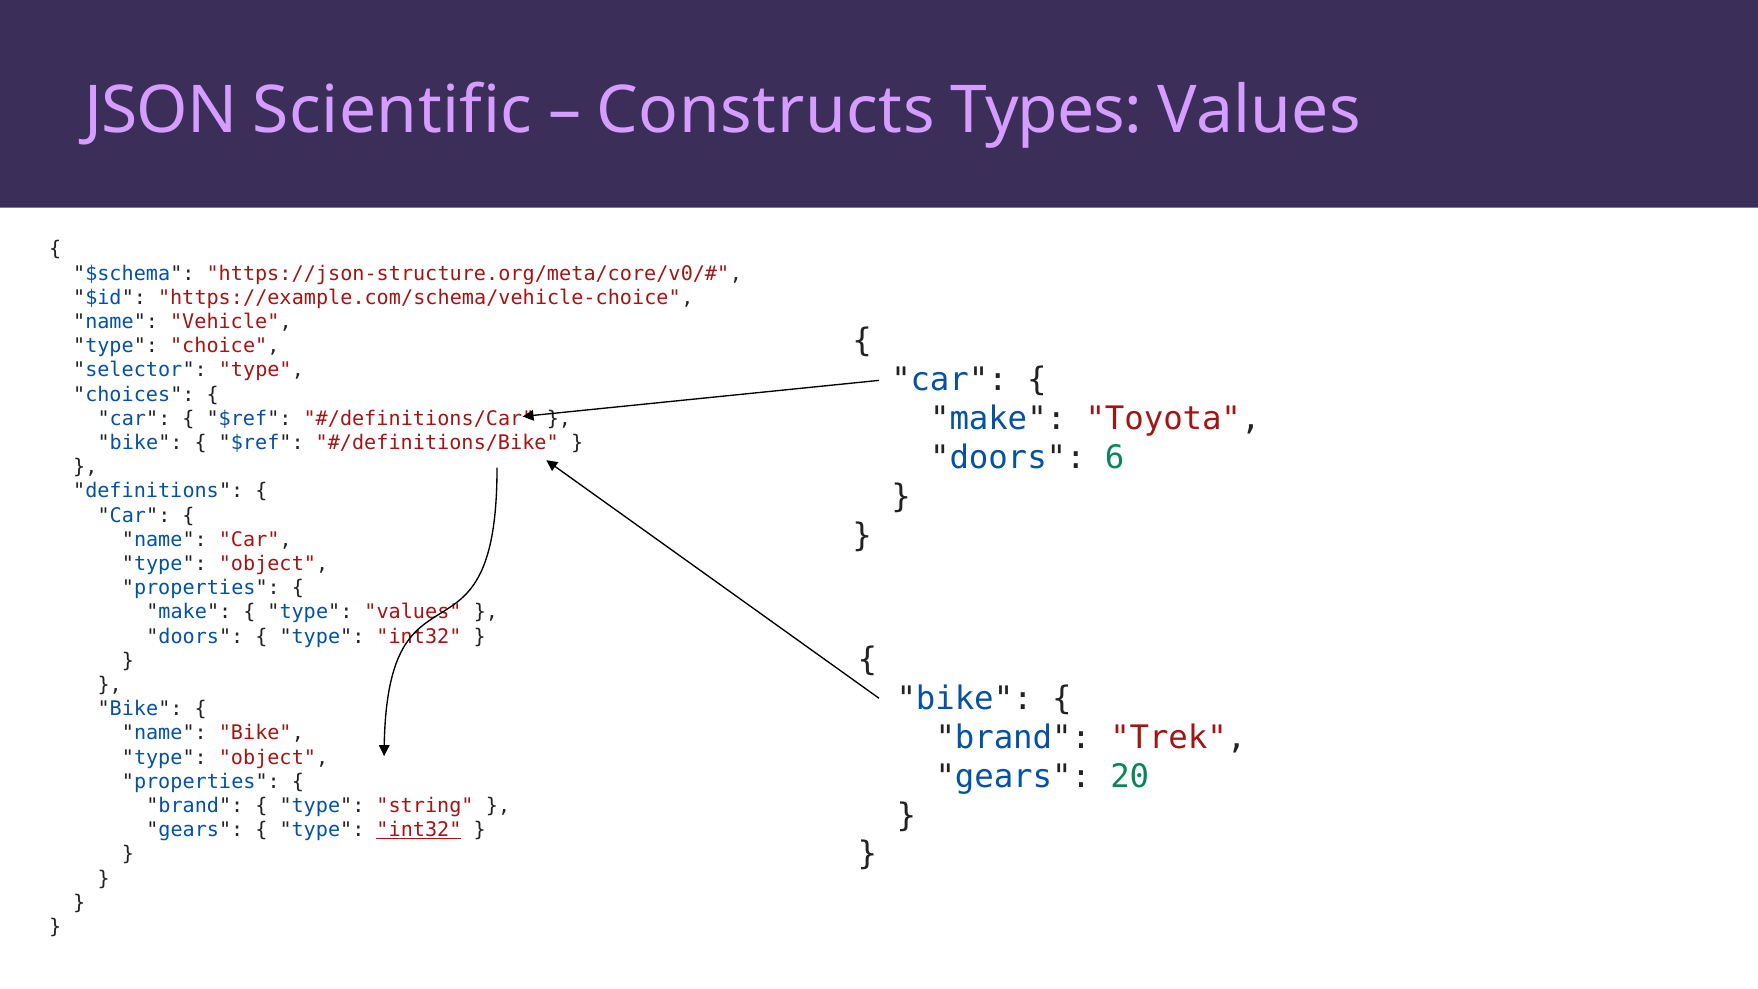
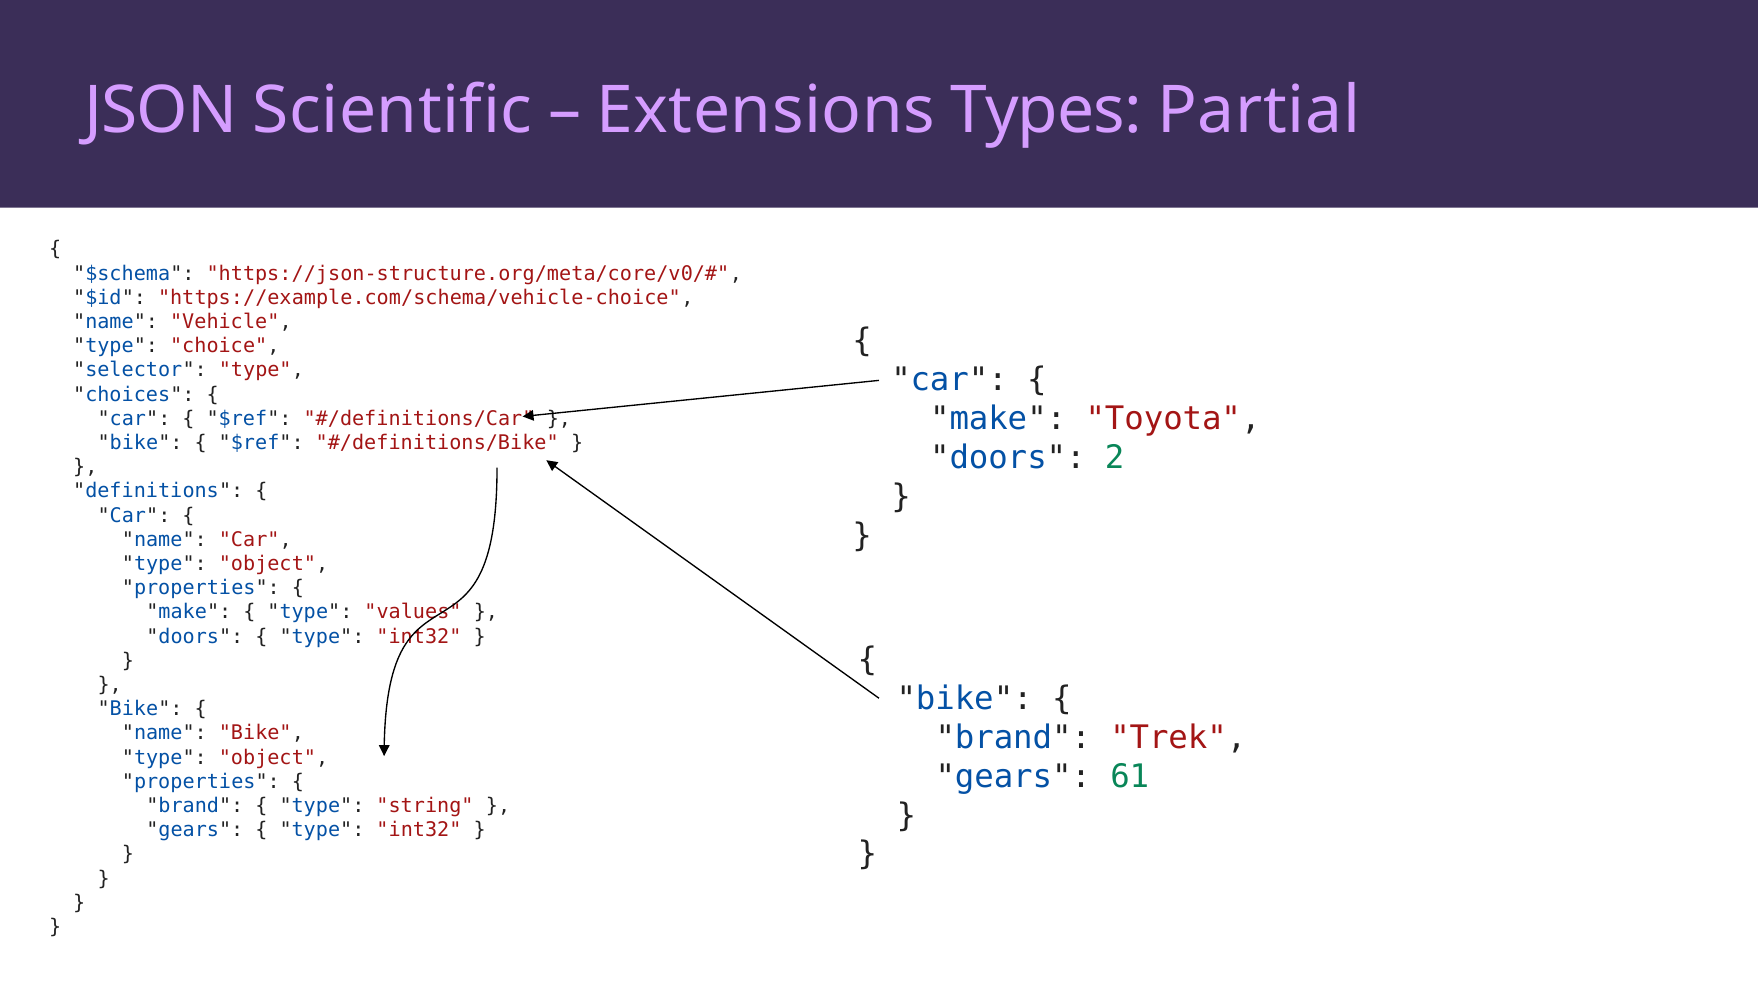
Constructs: Constructs -> Extensions
Types Values: Values -> Partial
6: 6 -> 2
20: 20 -> 61
int32 at (419, 830) underline: present -> none
